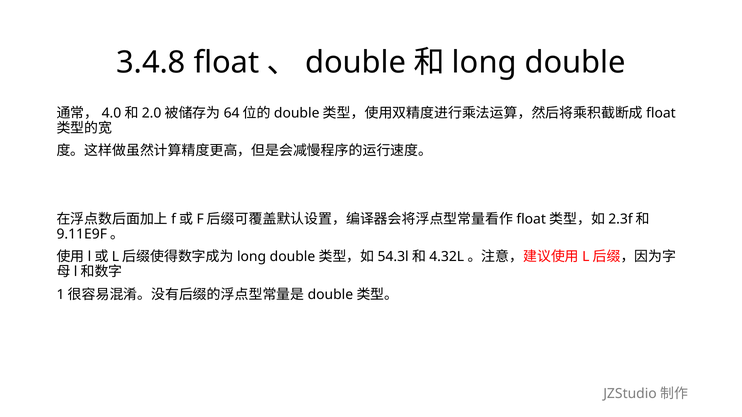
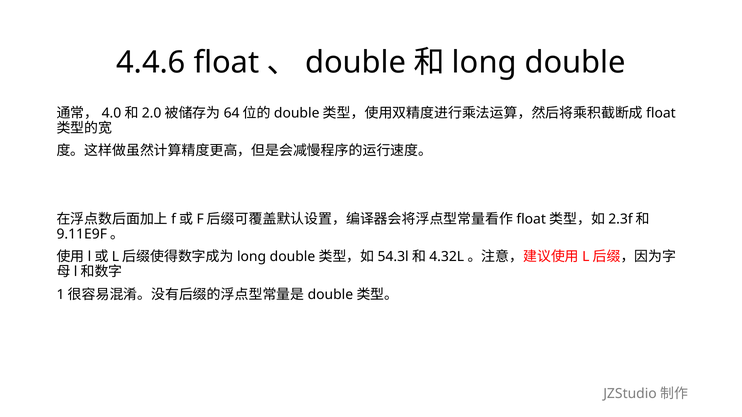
3.4.8: 3.4.8 -> 4.4.6
